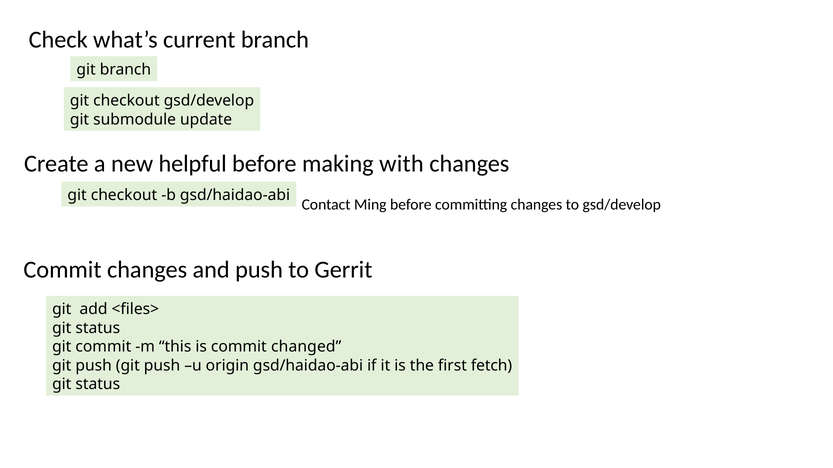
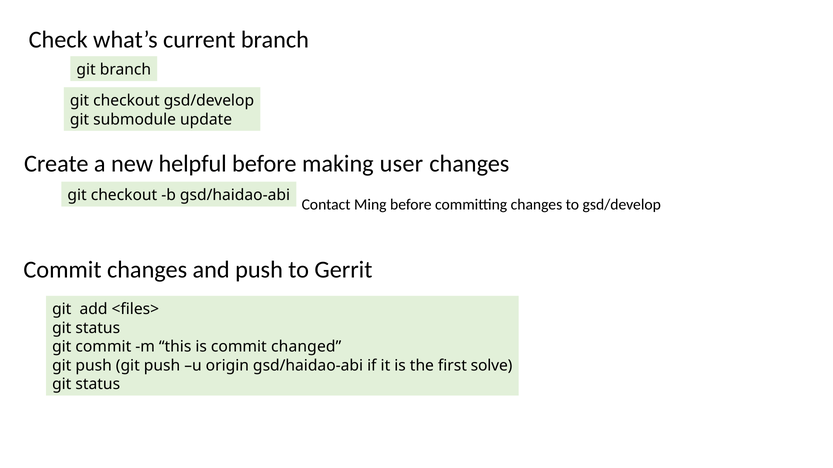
with: with -> user
fetch: fetch -> solve
